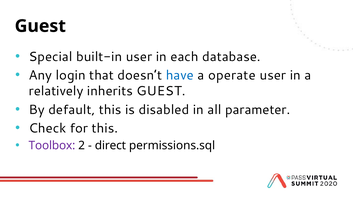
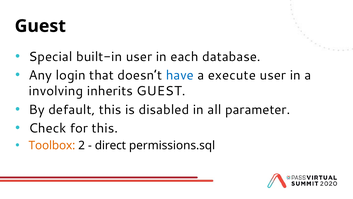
operate: operate -> execute
relatively: relatively -> involving
Toolbox colour: purple -> orange
